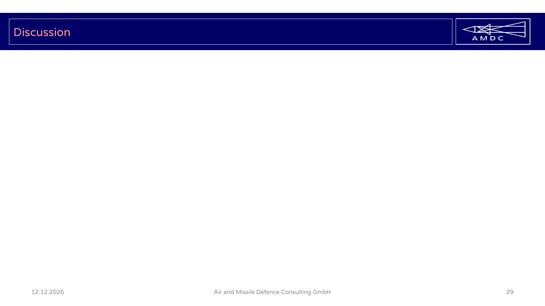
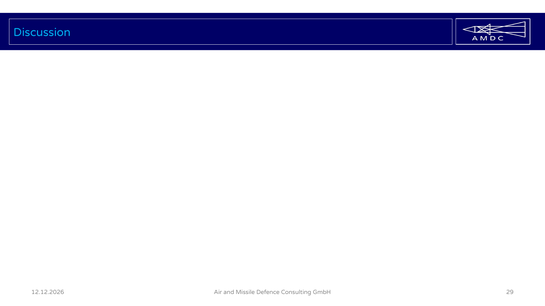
Discussion colour: pink -> light blue
